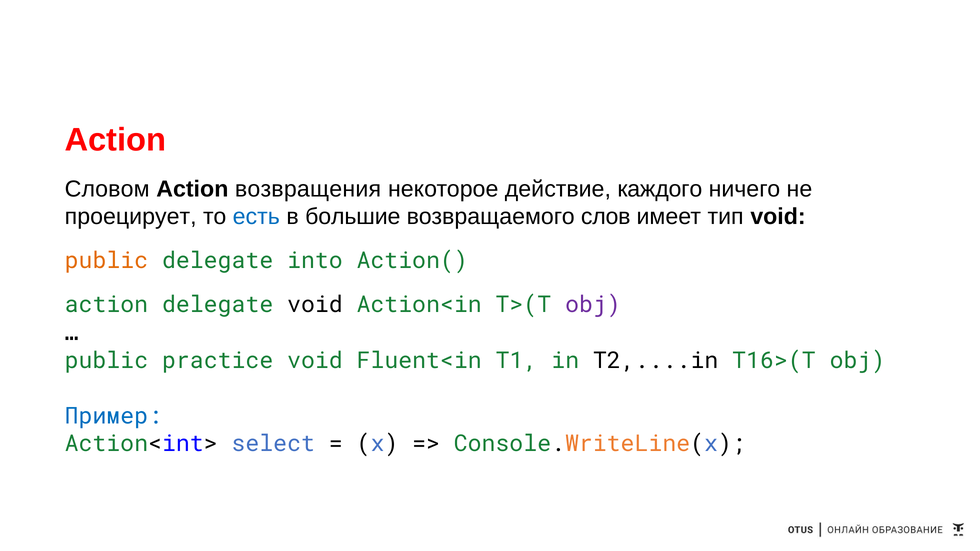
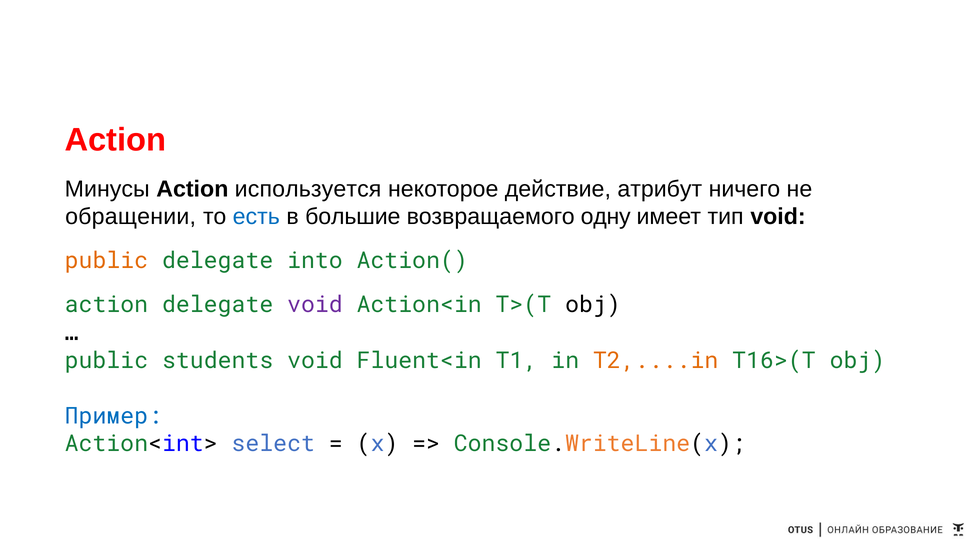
Словом: Словом -> Минусы
возвращения: возвращения -> используется
каждого: каждого -> атрибут
проецирует: проецирует -> обращении
слов: слов -> одну
void at (315, 305) colour: black -> purple
obj at (593, 305) colour: purple -> black
practice: practice -> students
T2,....in colour: black -> orange
